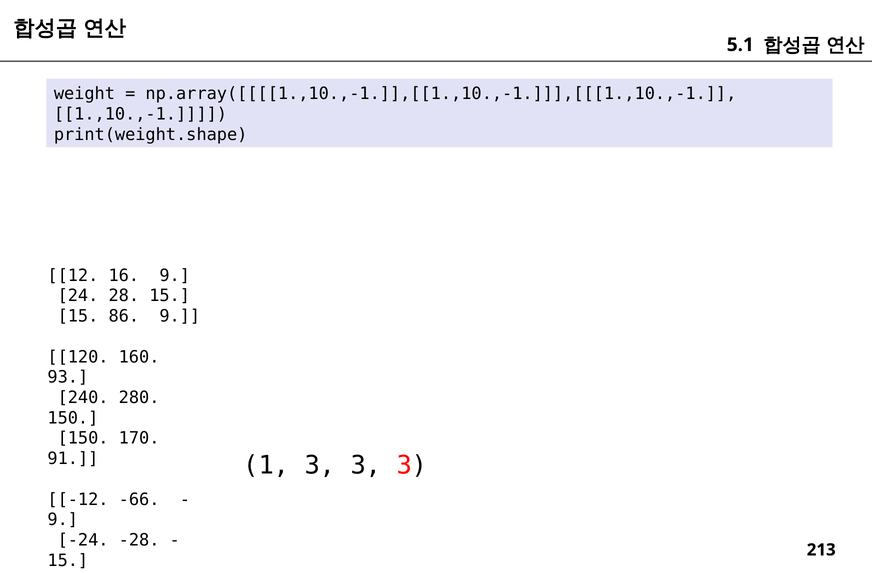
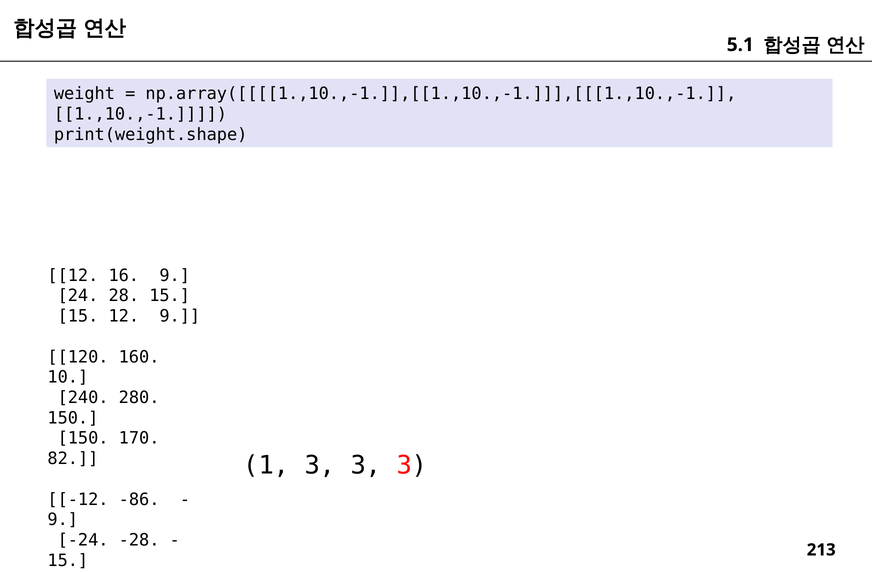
15 86: 86 -> 12
93: 93 -> 10
91: 91 -> 82
-66: -66 -> -86
